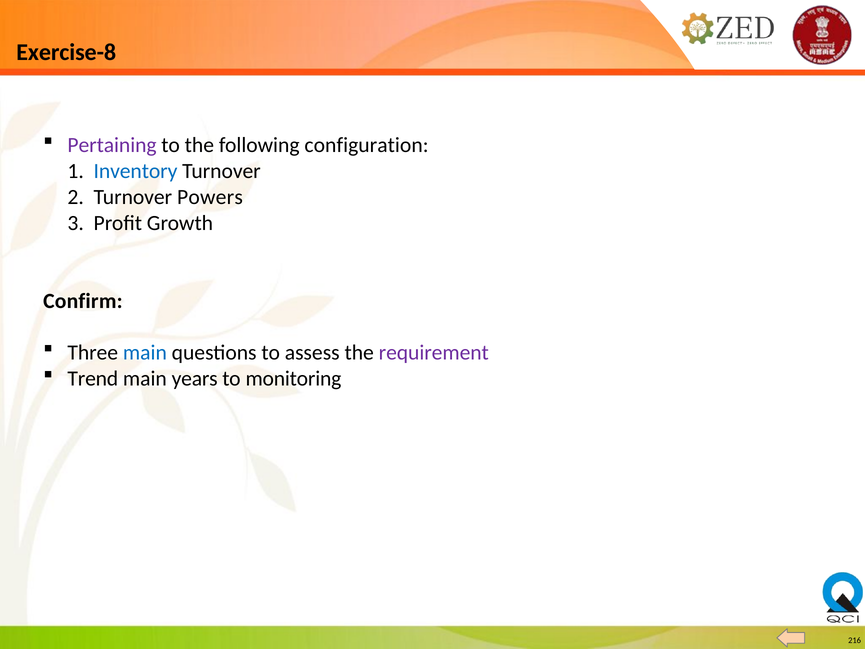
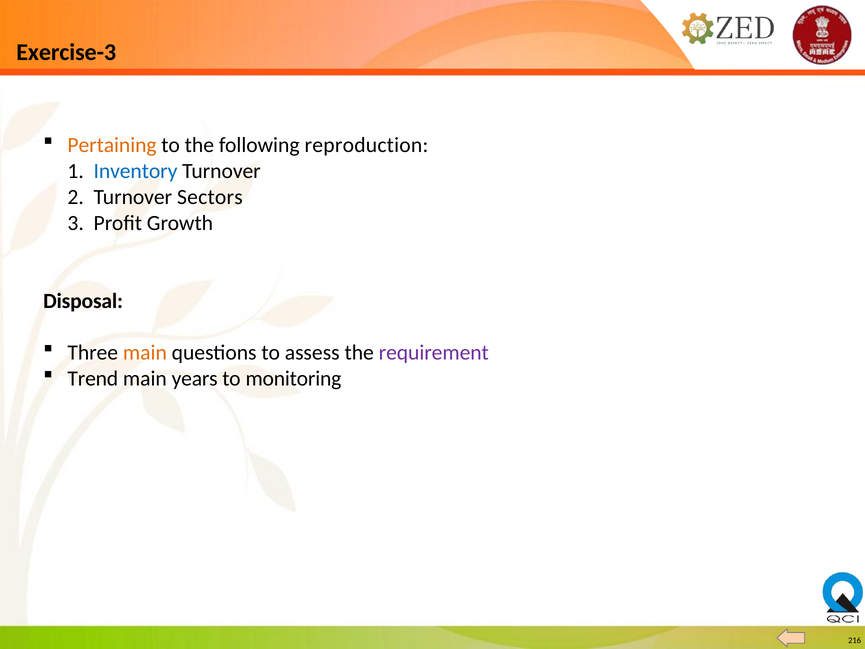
Exercise-8: Exercise-8 -> Exercise-3
Pertaining colour: purple -> orange
configuration: configuration -> reproduction
Powers: Powers -> Sectors
Confirm: Confirm -> Disposal
main at (145, 353) colour: blue -> orange
